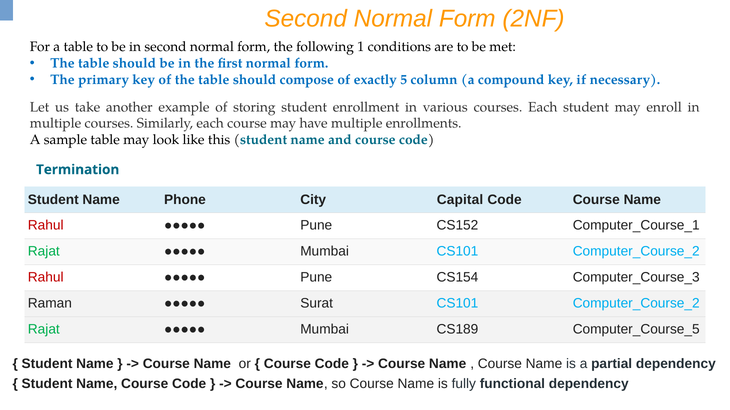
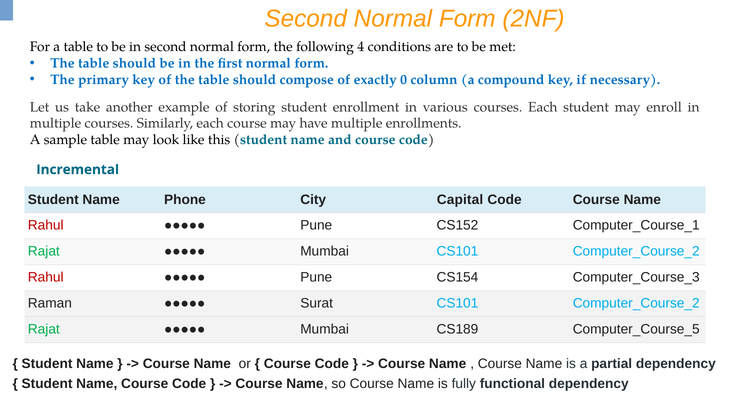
1: 1 -> 4
5: 5 -> 0
Termination: Termination -> Incremental
